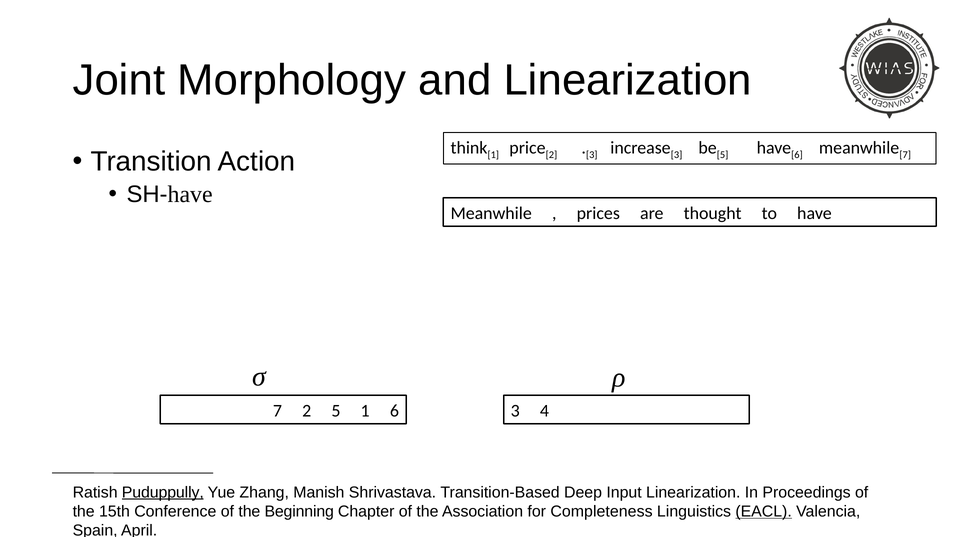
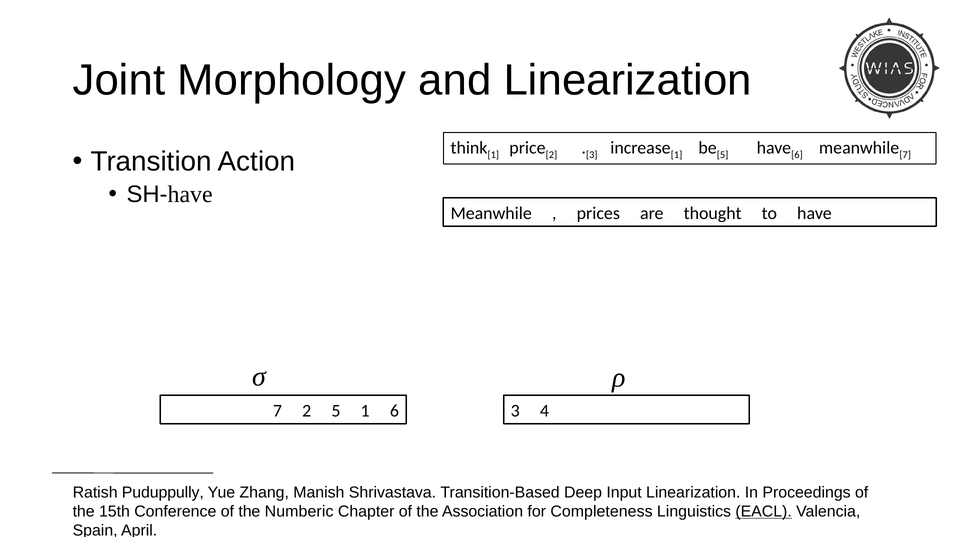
3 at (677, 155): 3 -> 1
Puduppully underline: present -> none
Beginning: Beginning -> Numberic
